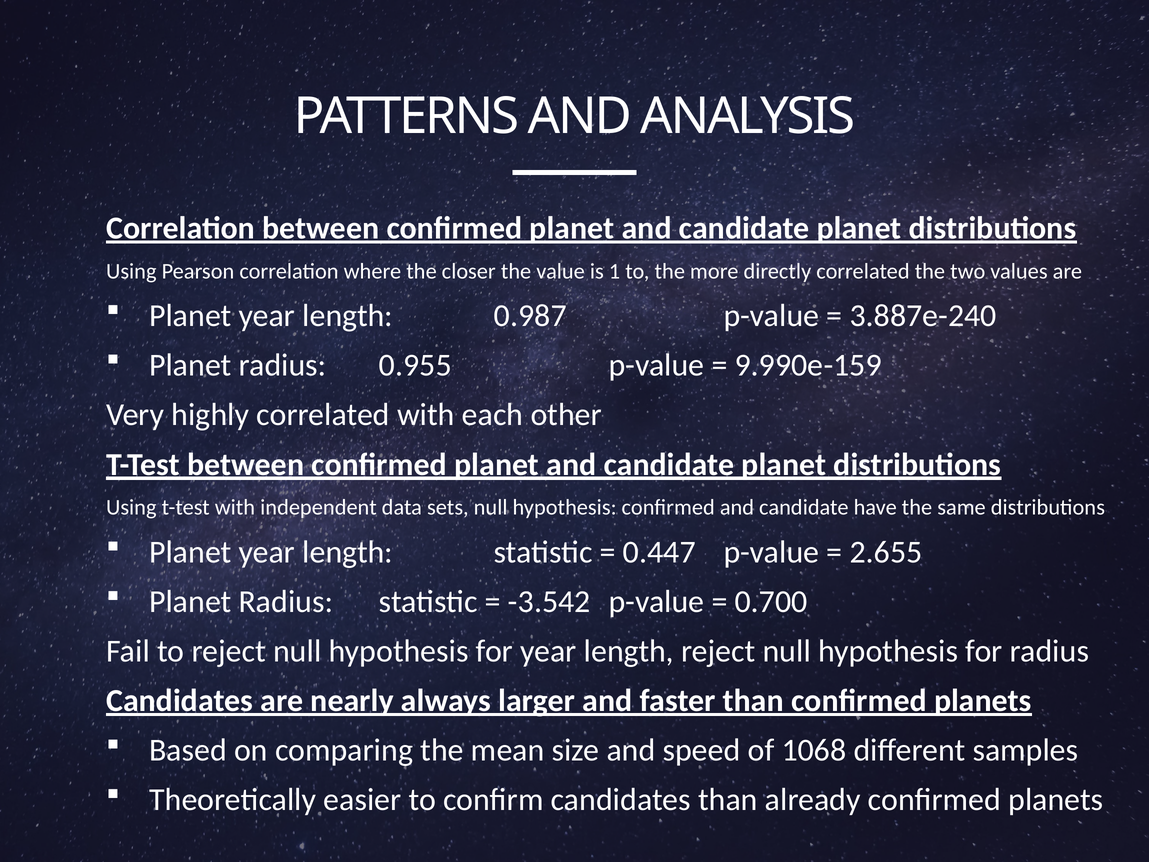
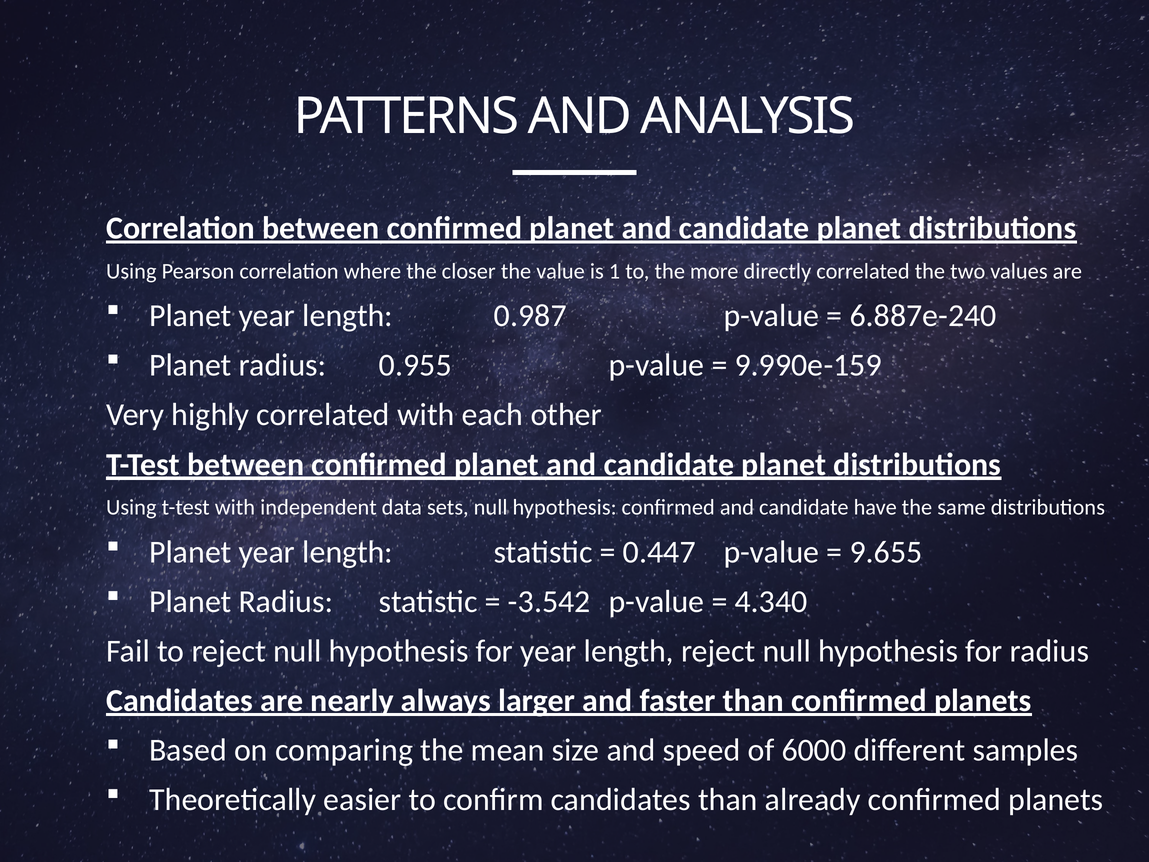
3.887e-240: 3.887e-240 -> 6.887e-240
2.655: 2.655 -> 9.655
0.700: 0.700 -> 4.340
1068: 1068 -> 6000
